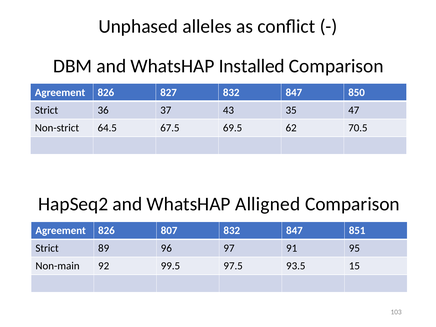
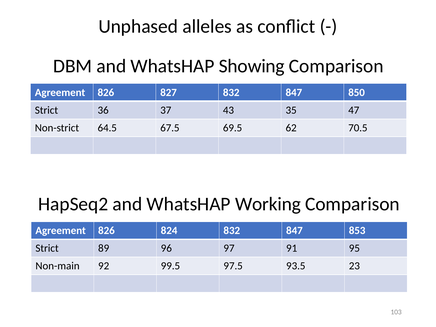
Installed: Installed -> Showing
Alligned: Alligned -> Working
807: 807 -> 824
851: 851 -> 853
15: 15 -> 23
